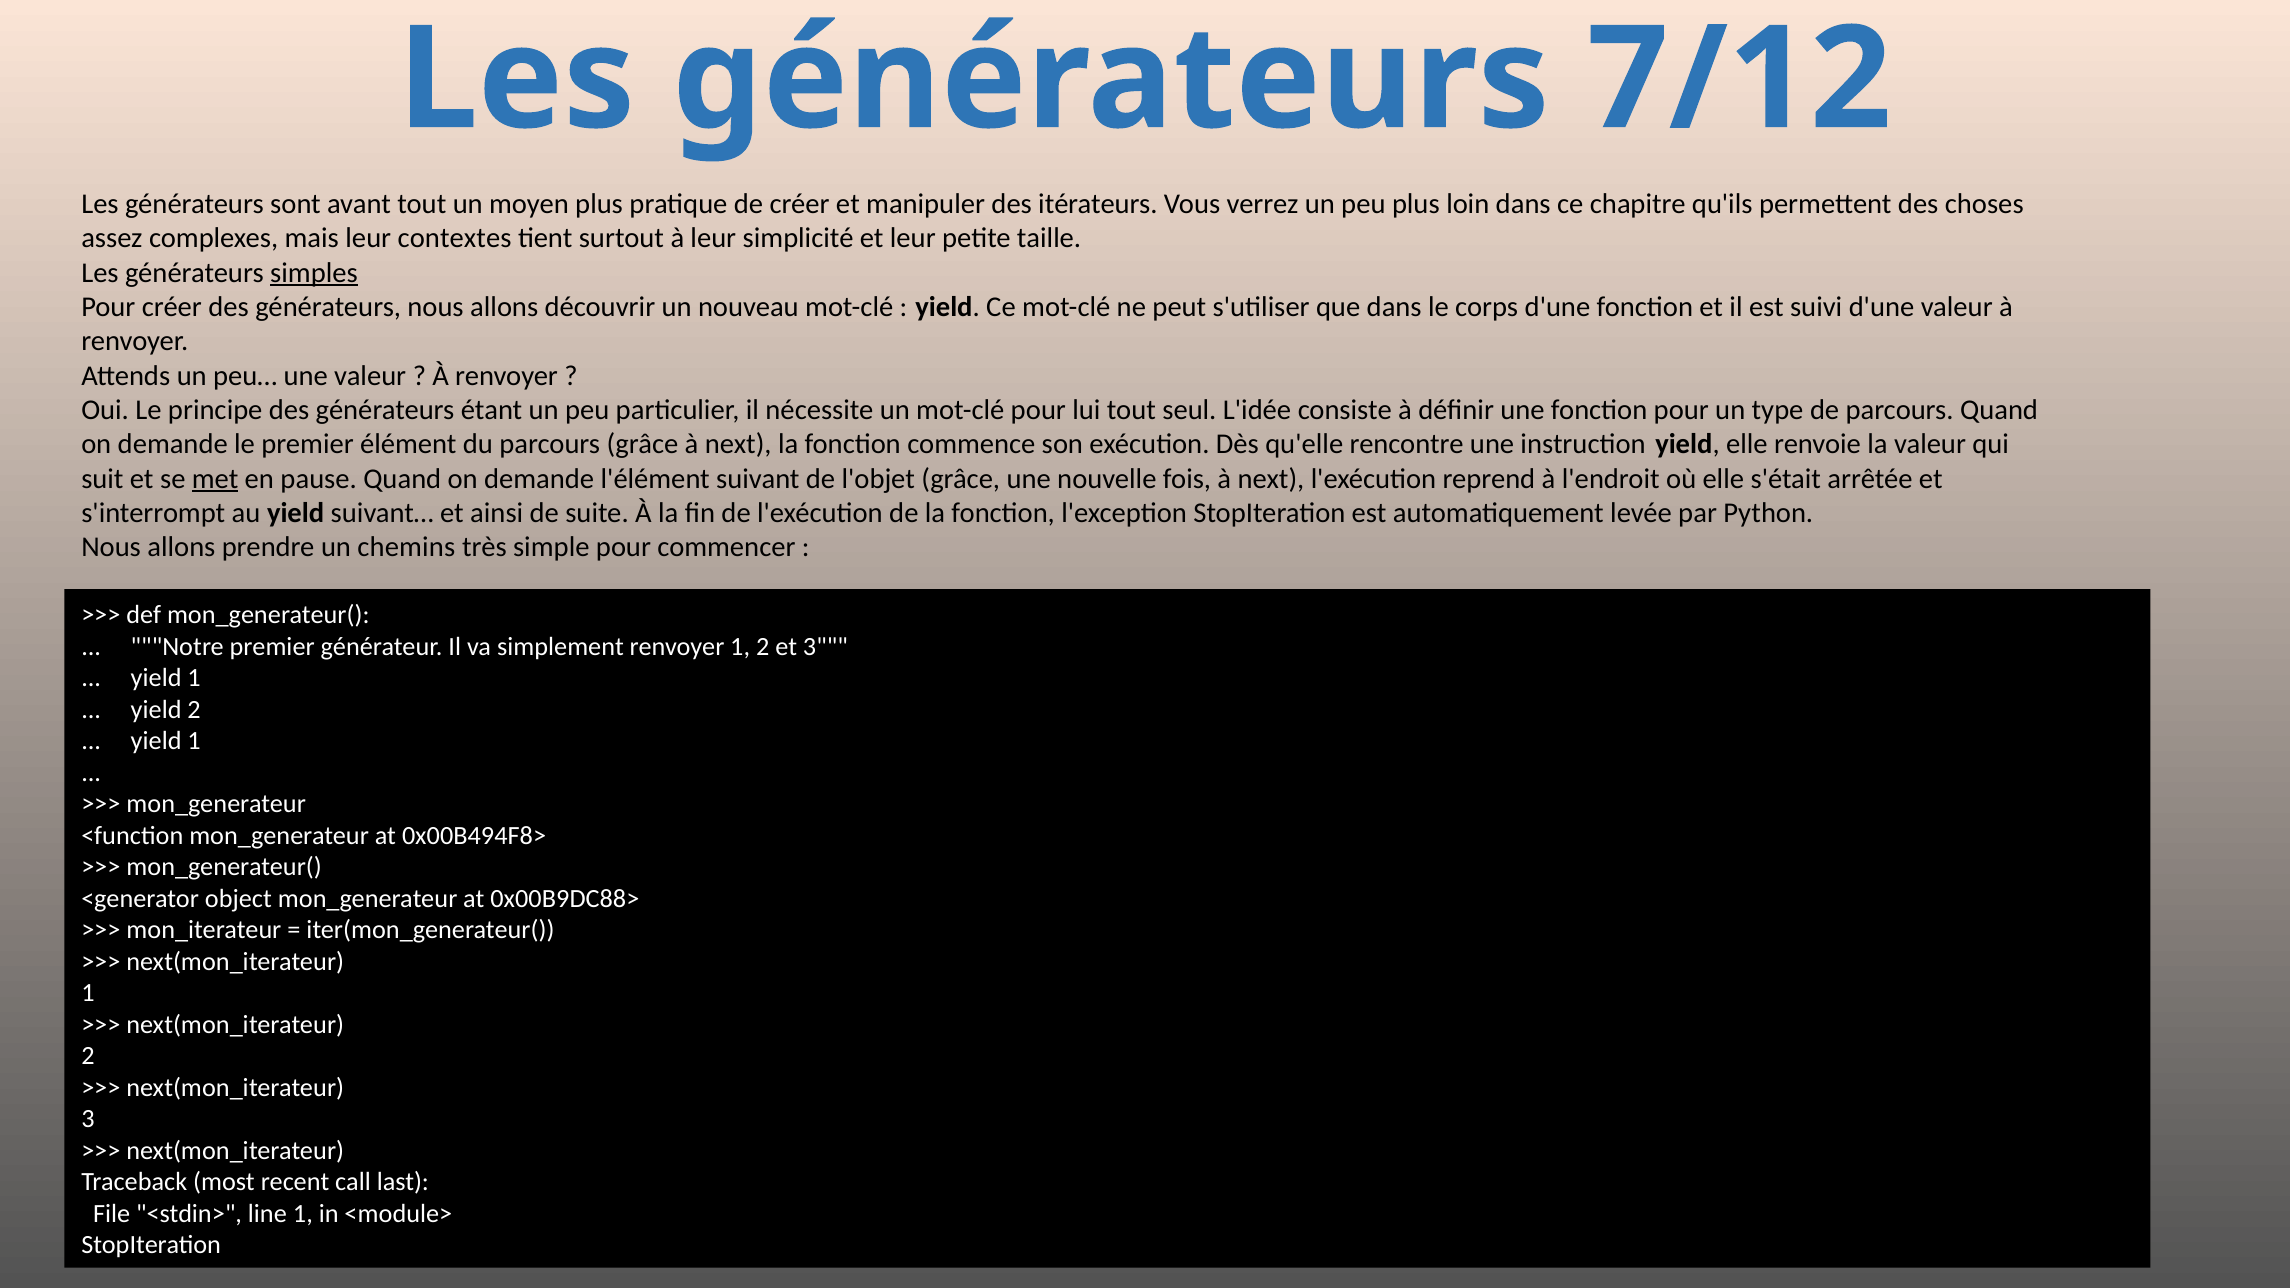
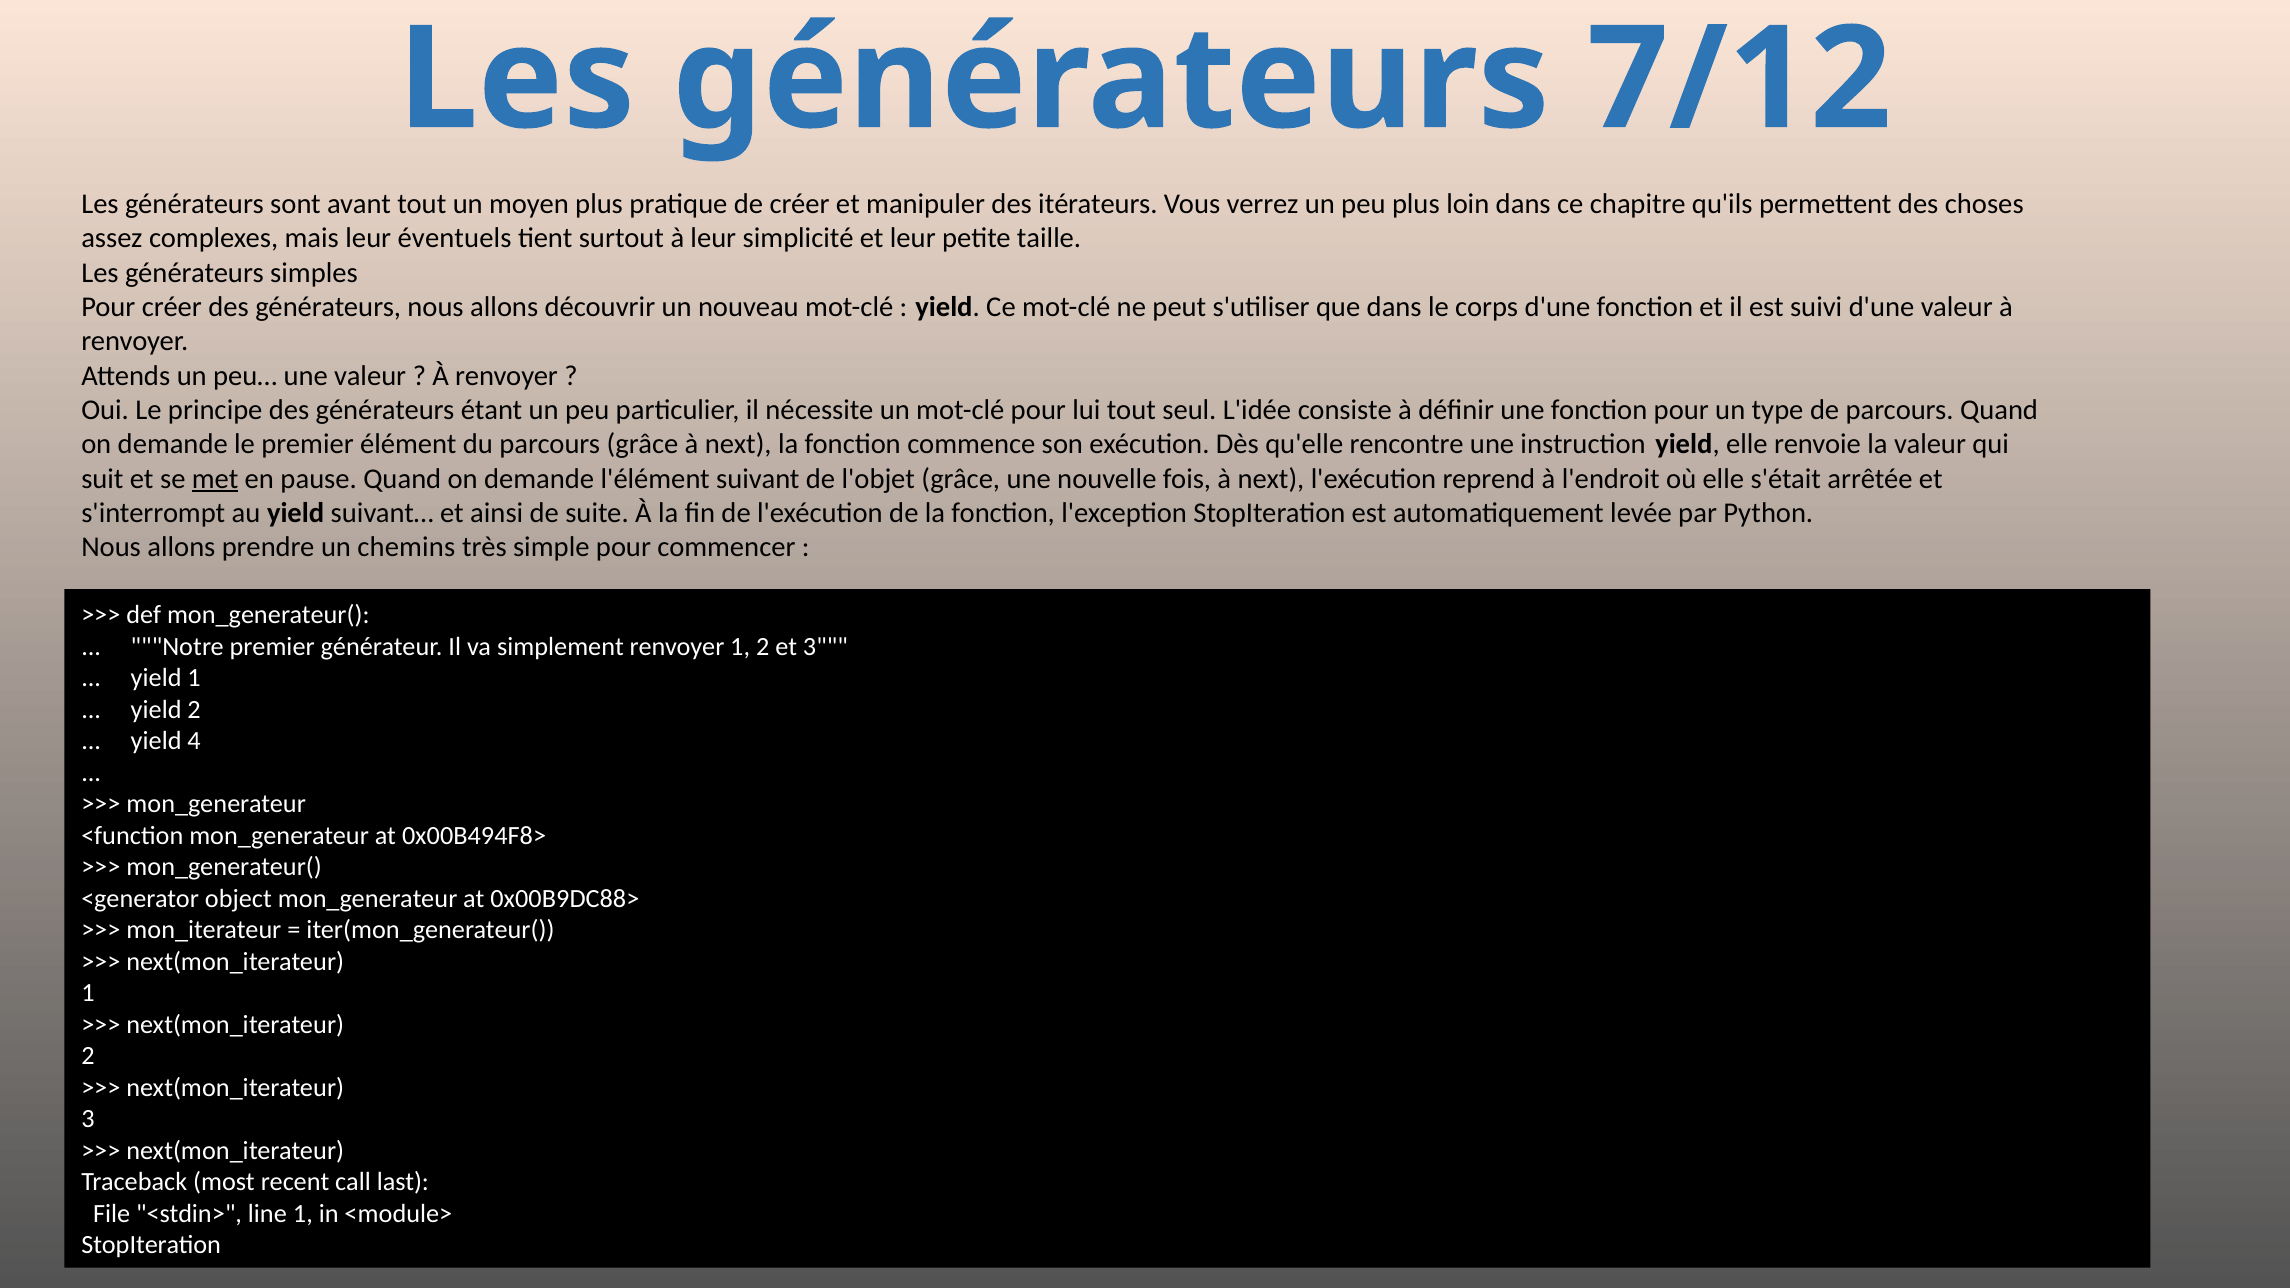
contextes: contextes -> éventuels
simples underline: present -> none
1 at (194, 741): 1 -> 4
